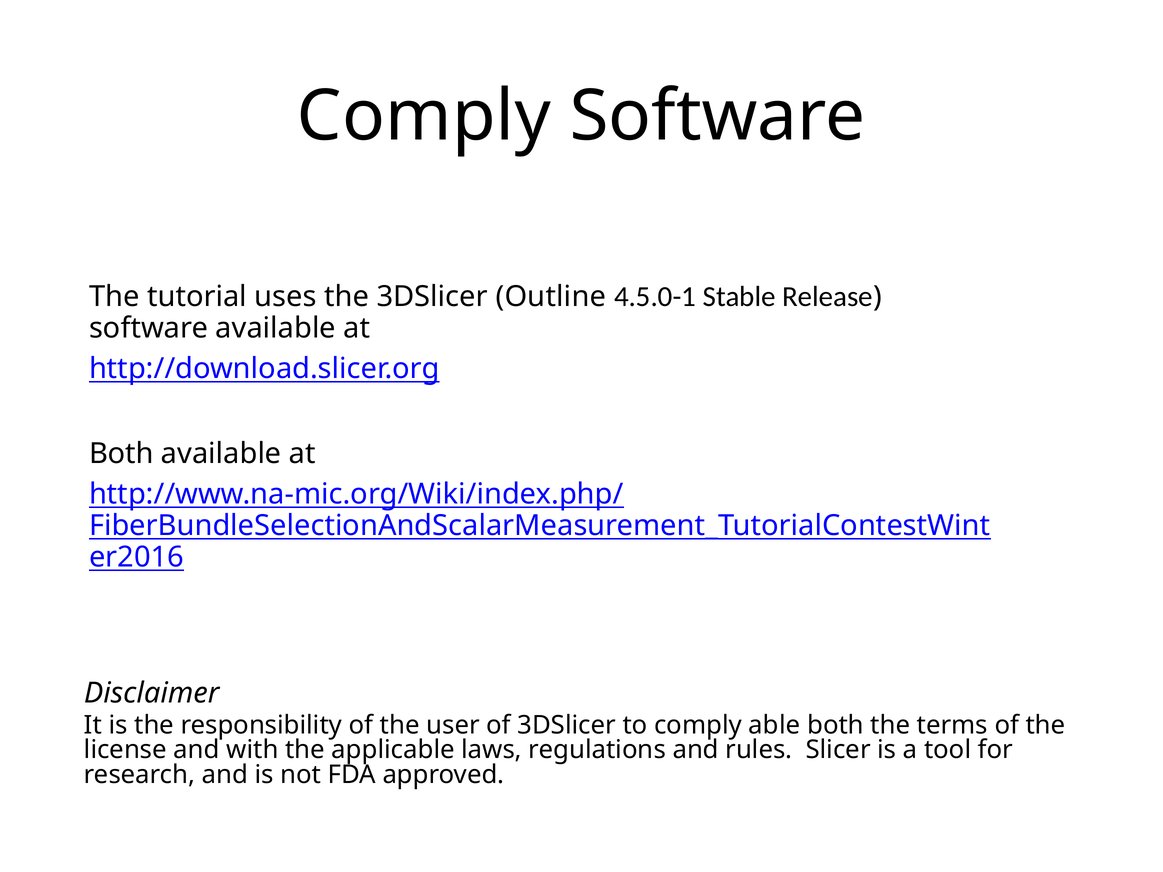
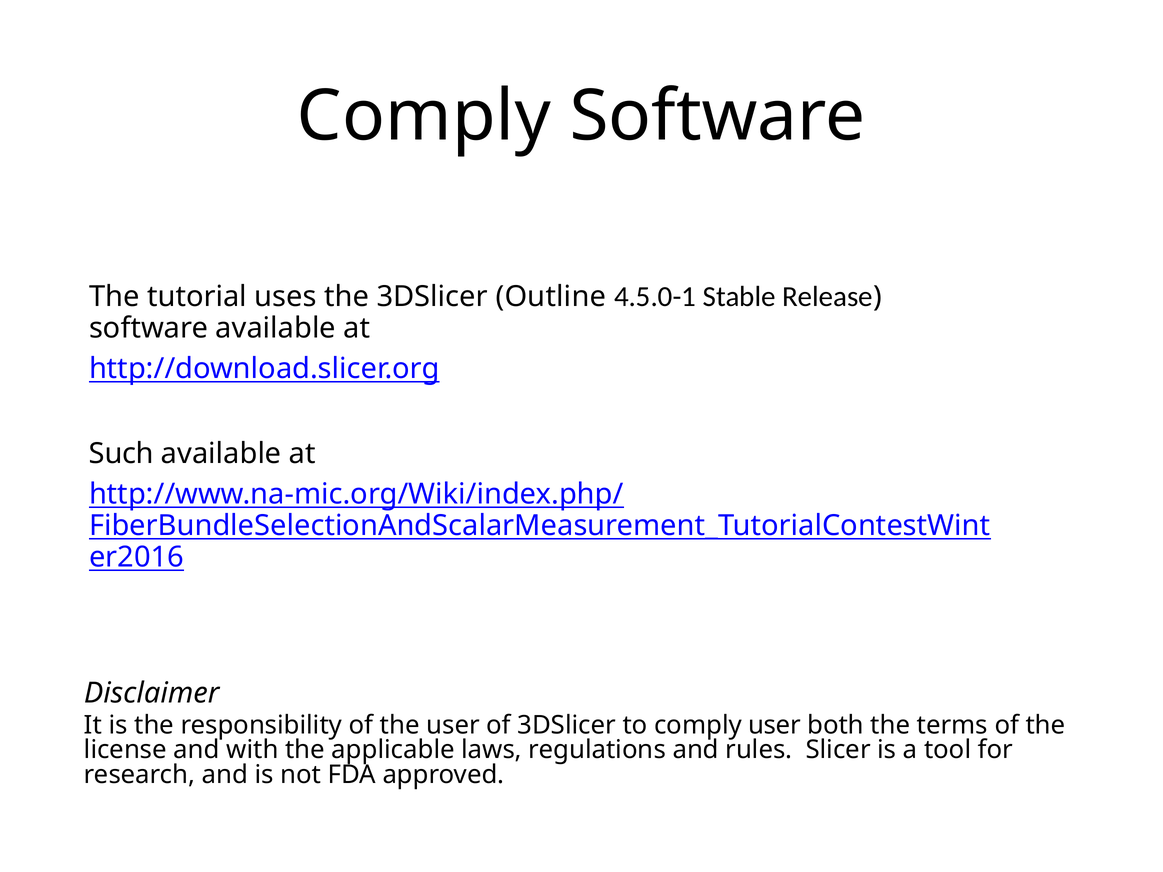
Both at (121, 454): Both -> Such
comply able: able -> user
